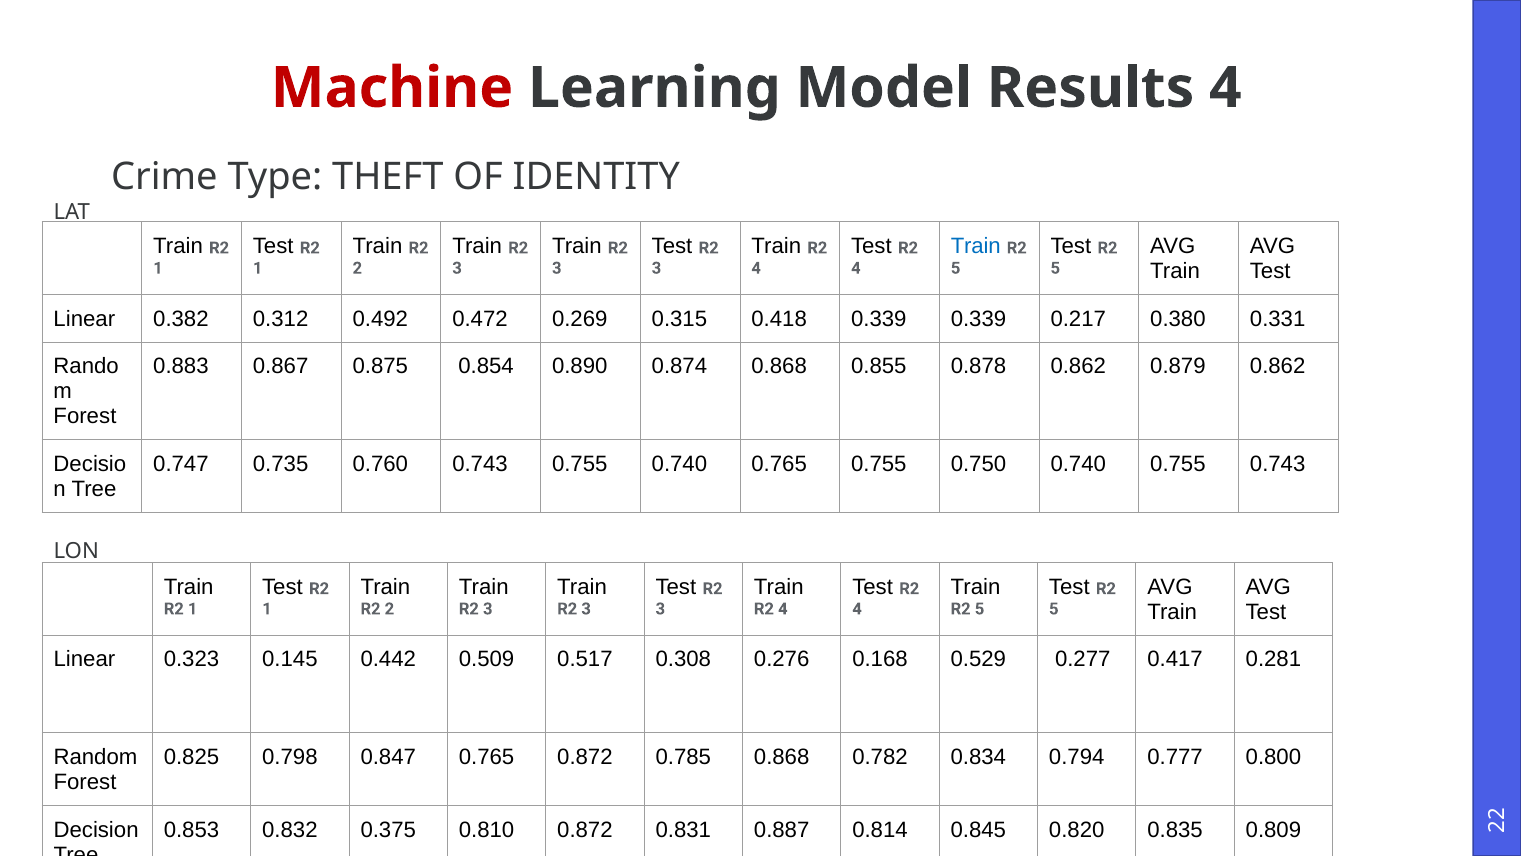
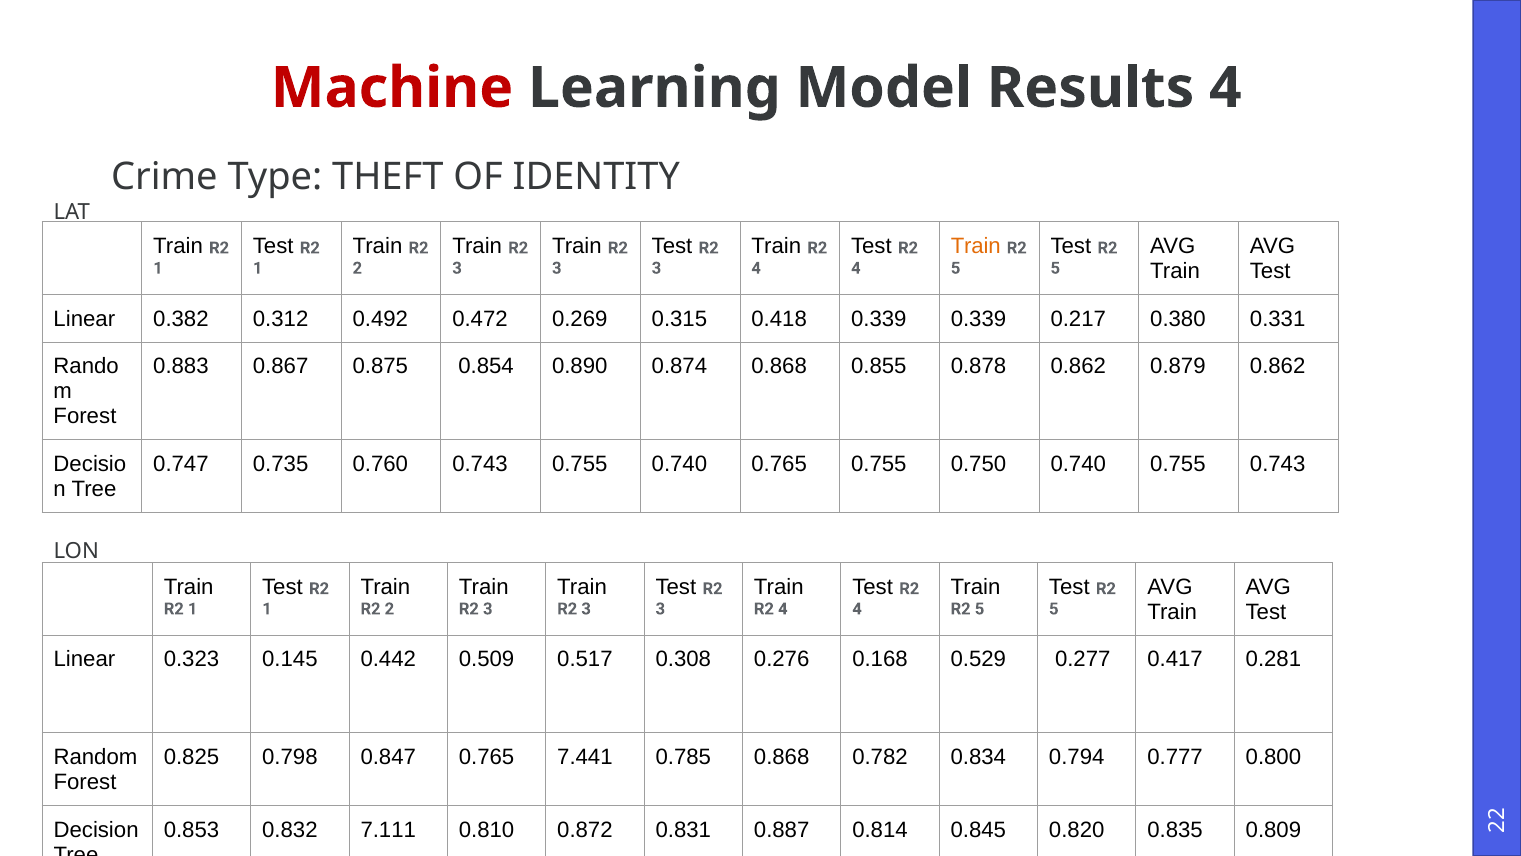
Train at (976, 246) colour: blue -> orange
0.765 0.872: 0.872 -> 7.441
0.375: 0.375 -> 7.111
